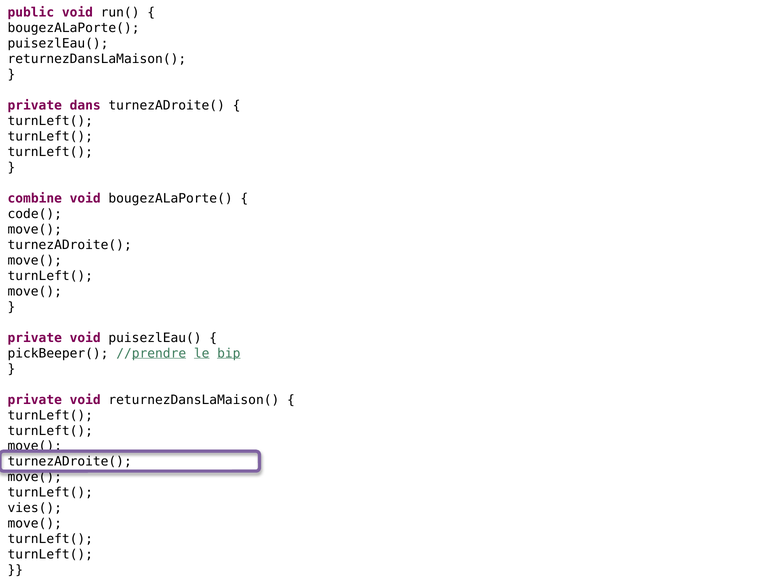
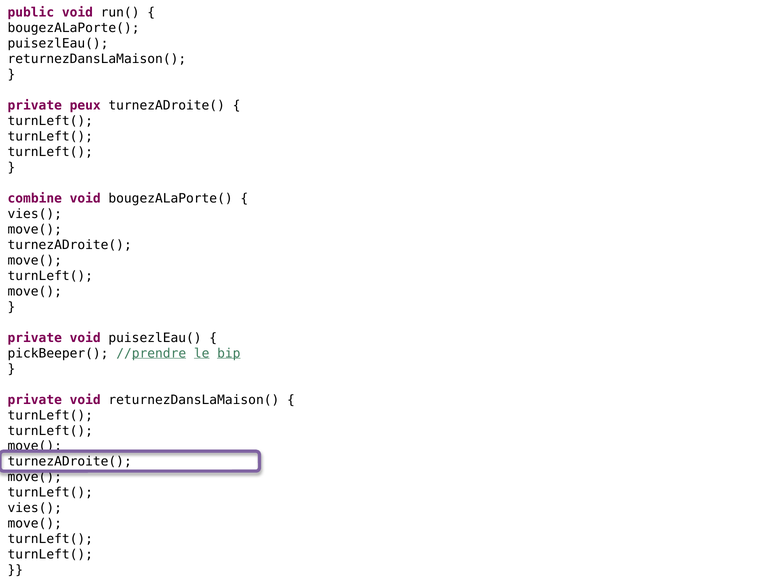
dans: dans -> peux
code( at (35, 214): code( -> vies(
